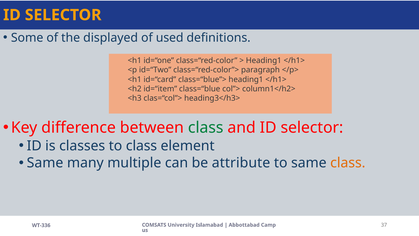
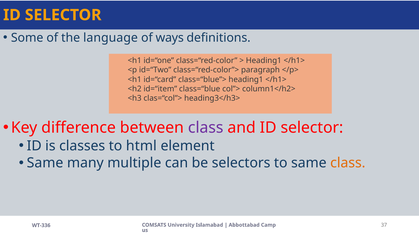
displayed: displayed -> language
used: used -> ways
class at (206, 127) colour: green -> purple
to class: class -> html
attribute: attribute -> selectors
